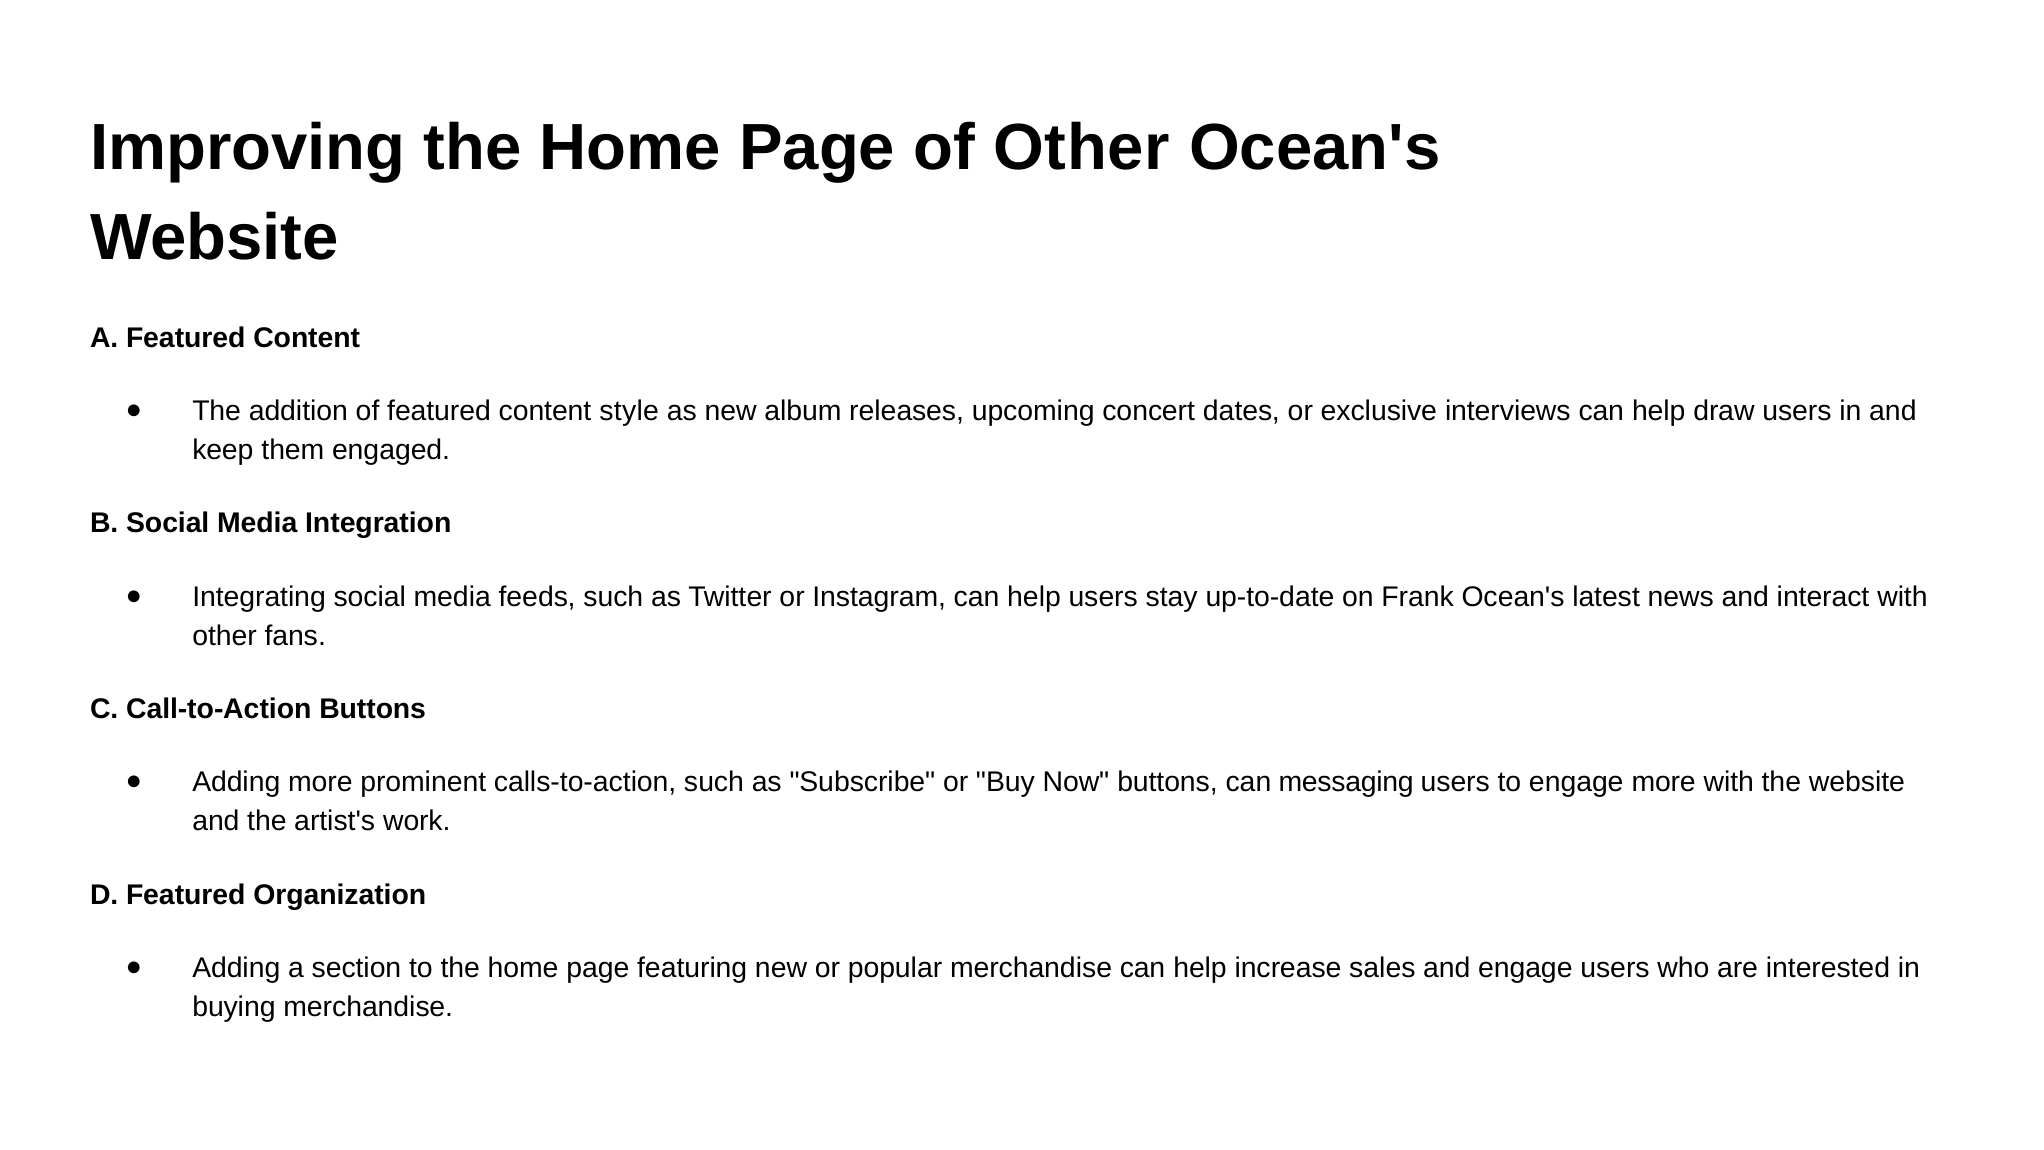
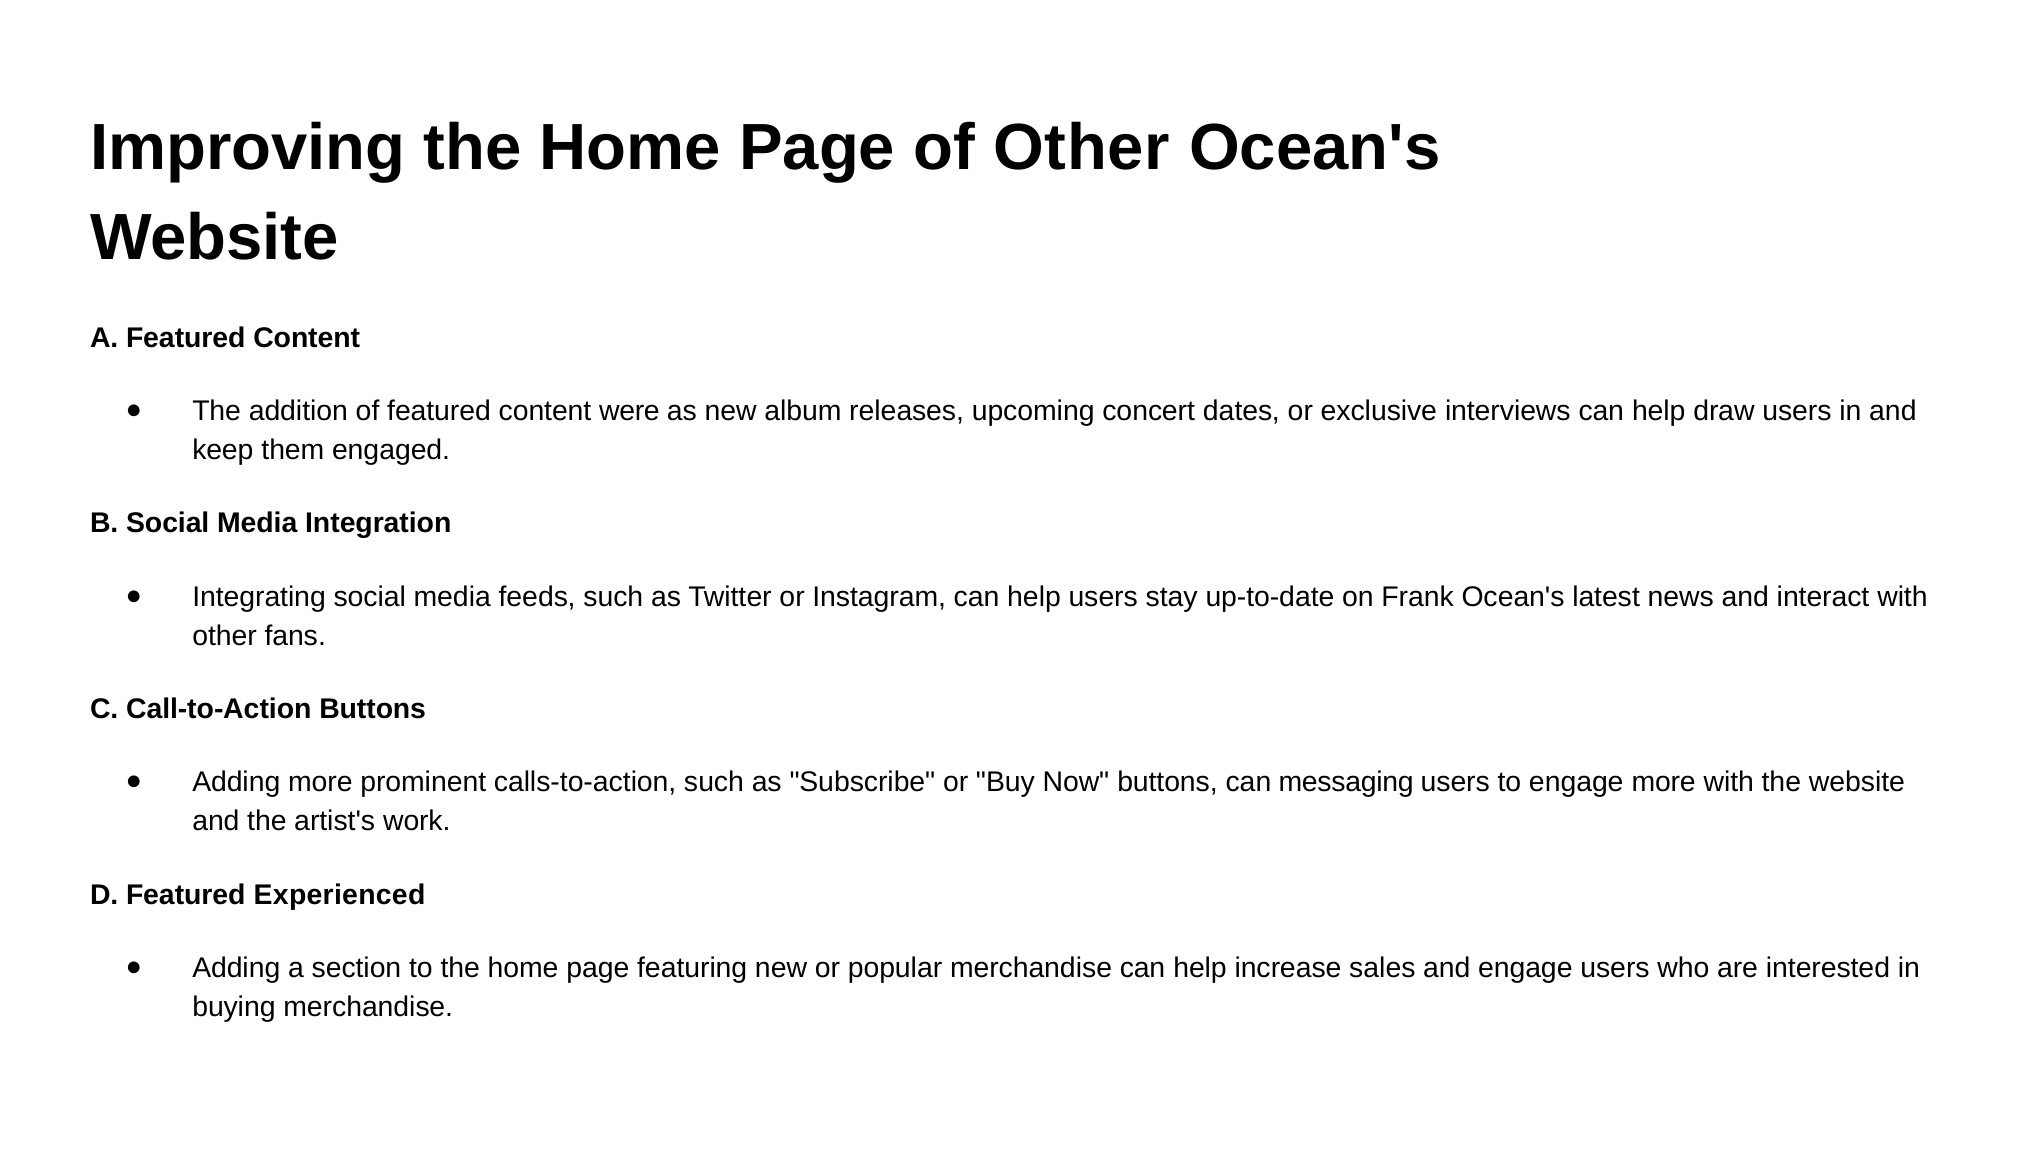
style: style -> were
Organization: Organization -> Experienced
